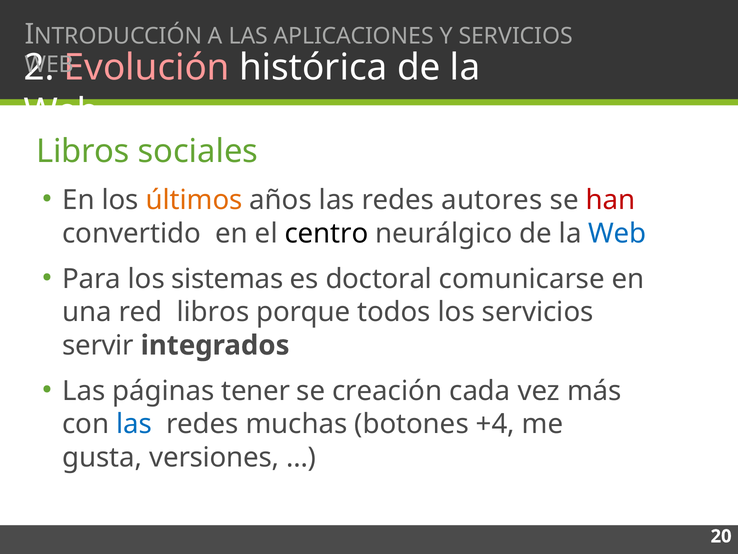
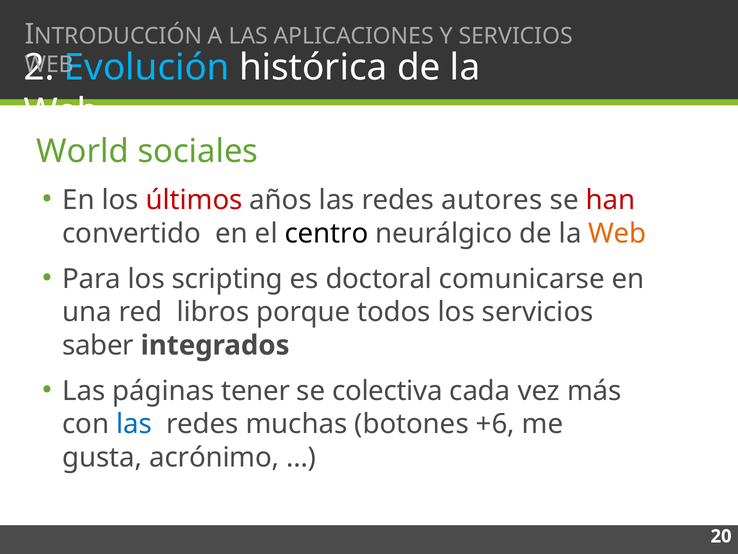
Evolución colour: pink -> light blue
Libros at (83, 151): Libros -> World
últimos colour: orange -> red
Web at (617, 233) colour: blue -> orange
sistemas: sistemas -> scripting
servir: servir -> saber
creación: creación -> colectiva
+4: +4 -> +6
versiones: versiones -> acrónimo
